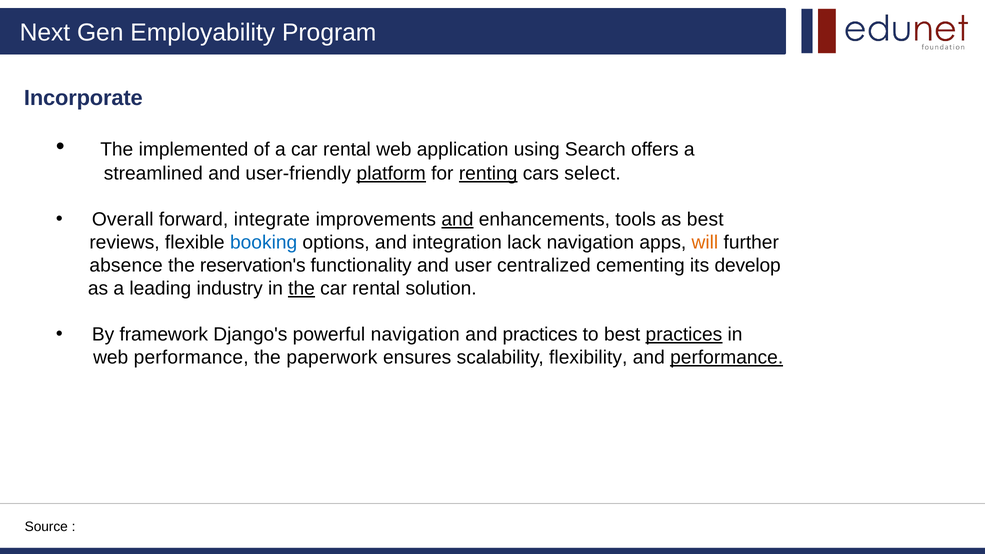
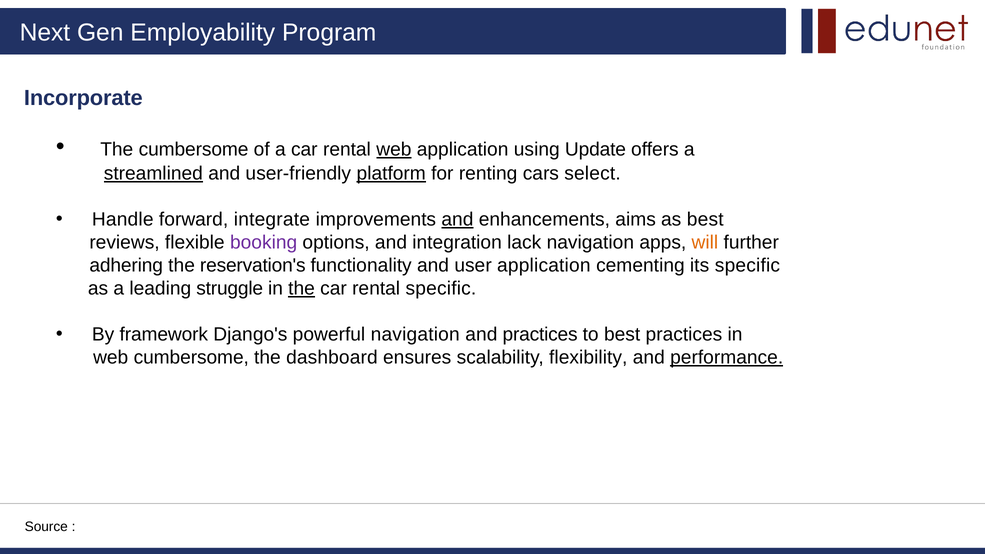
The implemented: implemented -> cumbersome
web at (394, 149) underline: none -> present
Search: Search -> Update
streamlined underline: none -> present
renting underline: present -> none
Overall: Overall -> Handle
tools: tools -> aims
booking colour: blue -> purple
absence: absence -> adhering
user centralized: centralized -> application
its develop: develop -> specific
industry: industry -> struggle
rental solution: solution -> specific
practices at (684, 335) underline: present -> none
web performance: performance -> cumbersome
paperwork: paperwork -> dashboard
